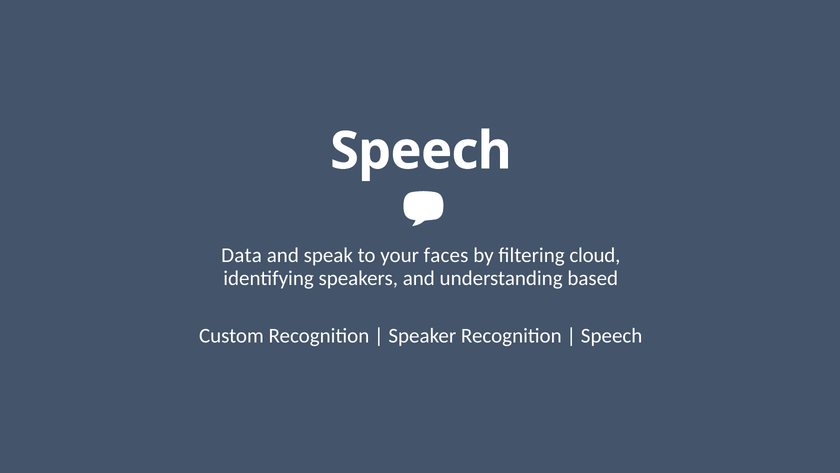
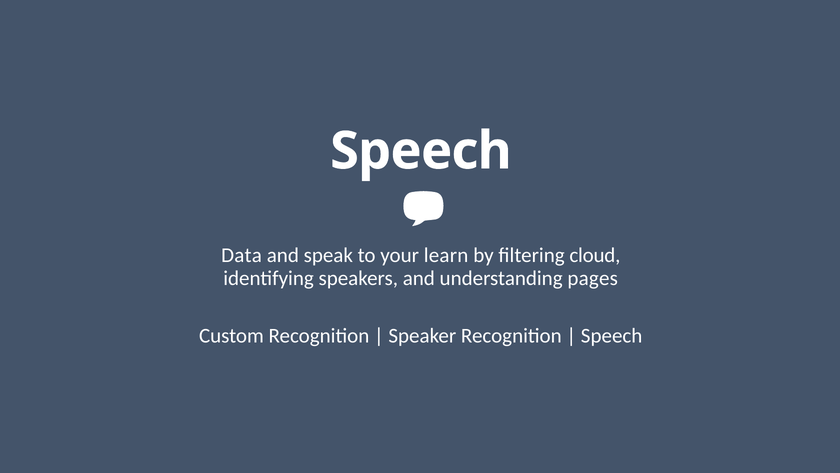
faces: faces -> learn
based: based -> pages
